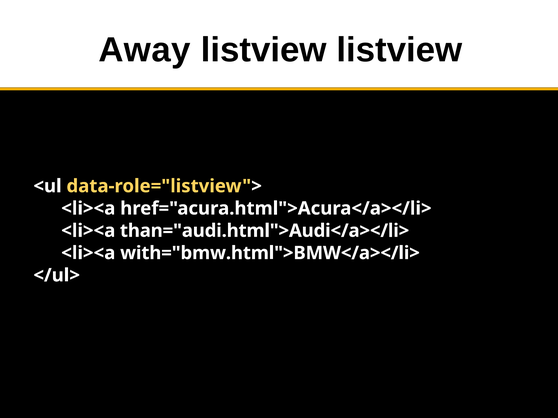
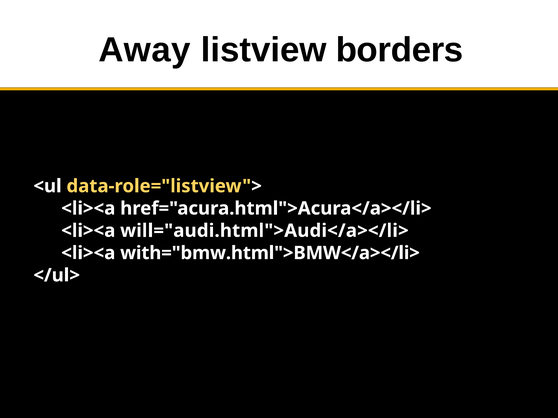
listview listview: listview -> borders
than="audi.html">Audi</a></li>: than="audi.html">Audi</a></li> -> will="audi.html">Audi</a></li>
